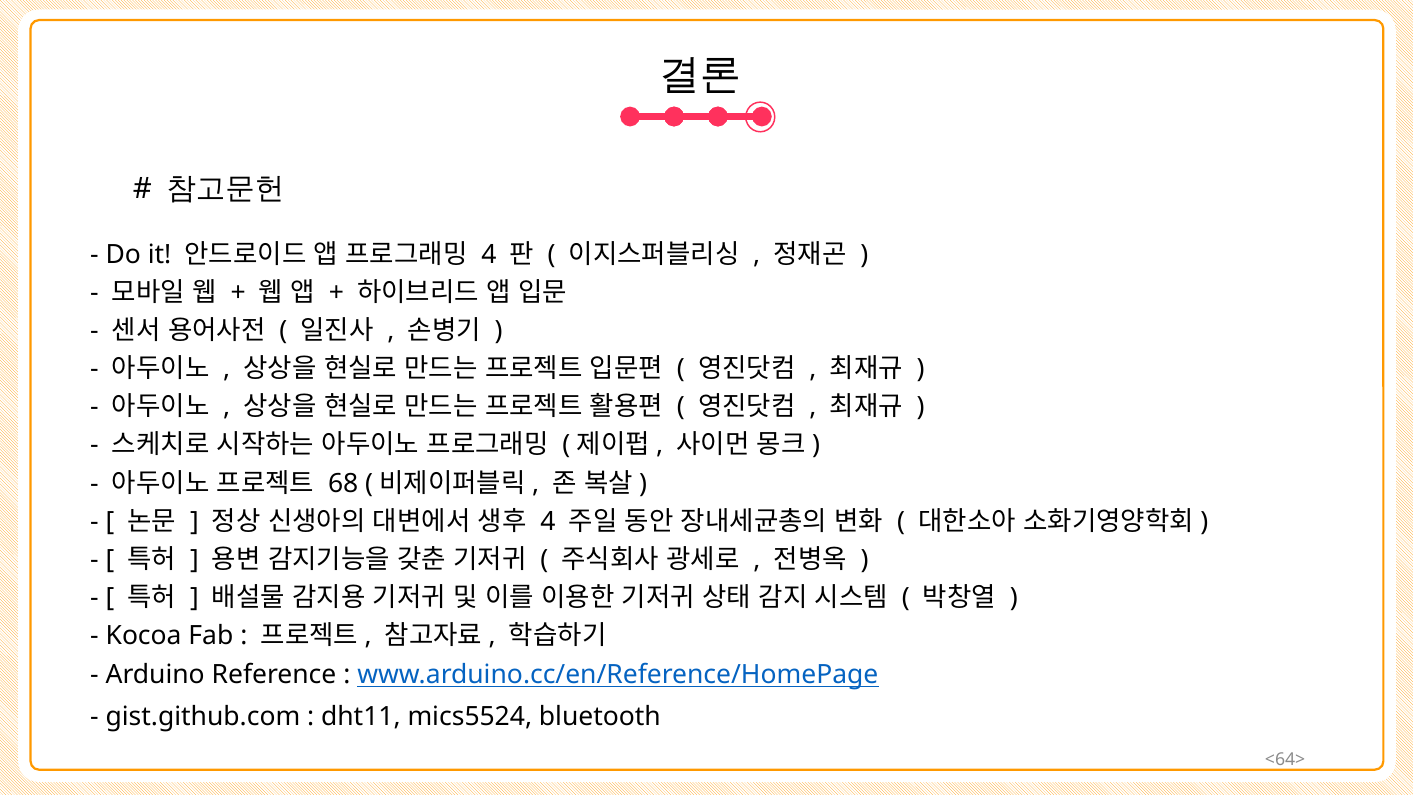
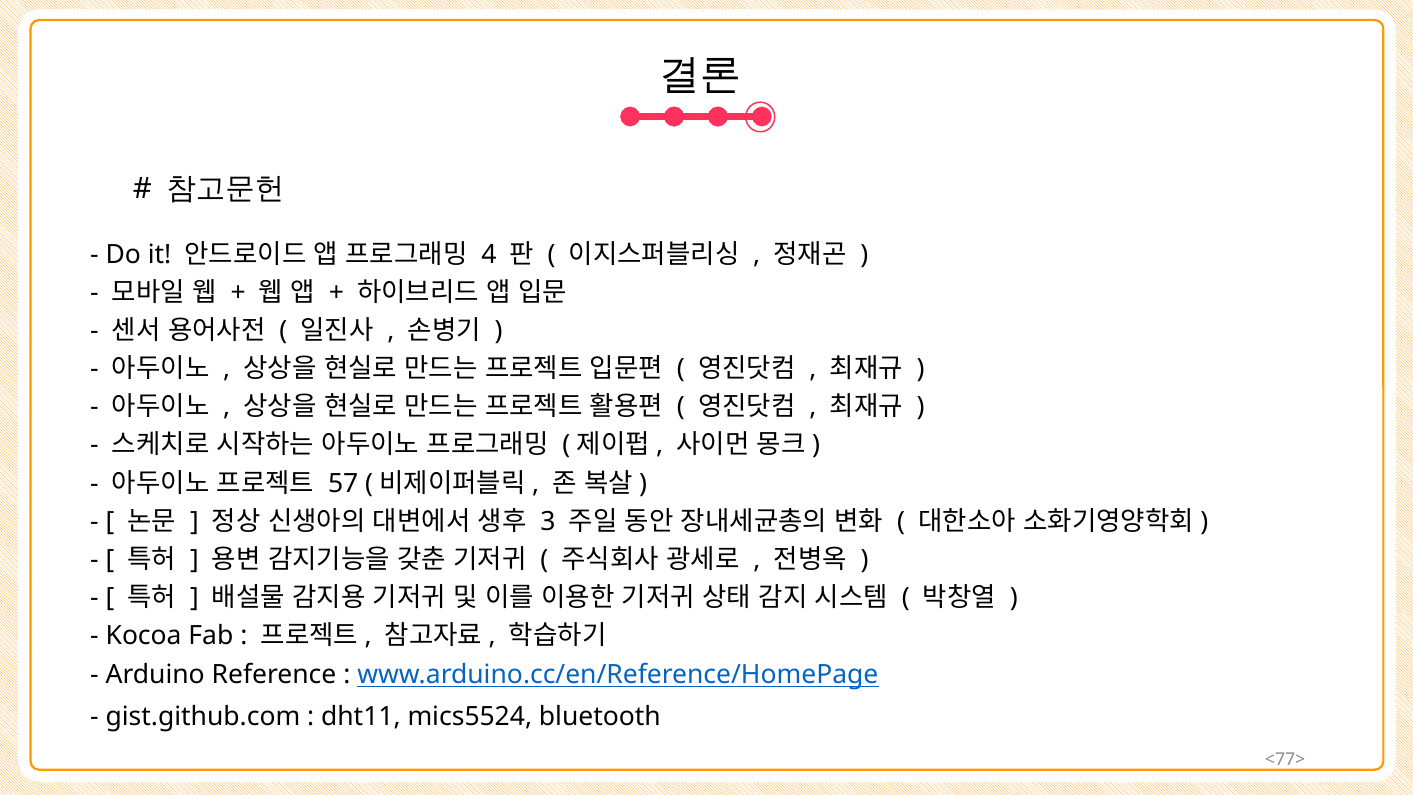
68: 68 -> 57
4 at (548, 521): 4 -> 3
<64>: <64> -> <77>
